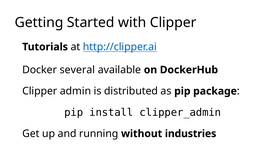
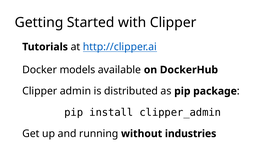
several: several -> models
